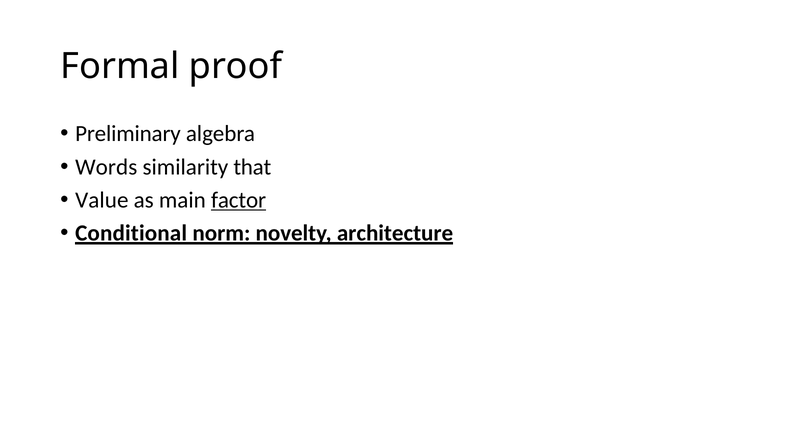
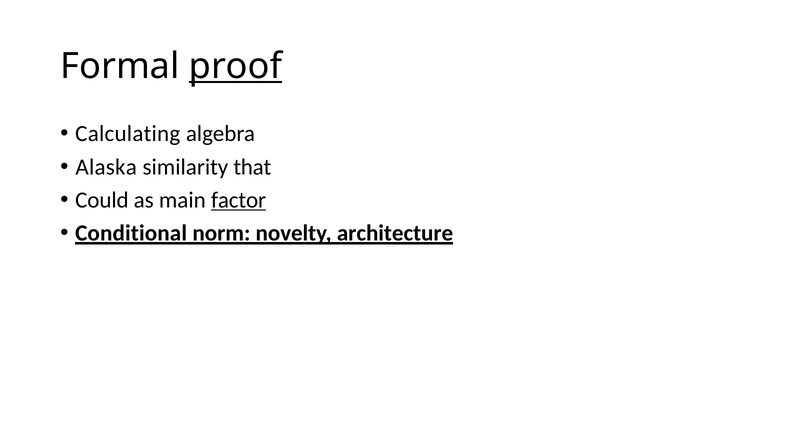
proof underline: none -> present
Preliminary: Preliminary -> Calculating
Words: Words -> Alaska
Value: Value -> Could
